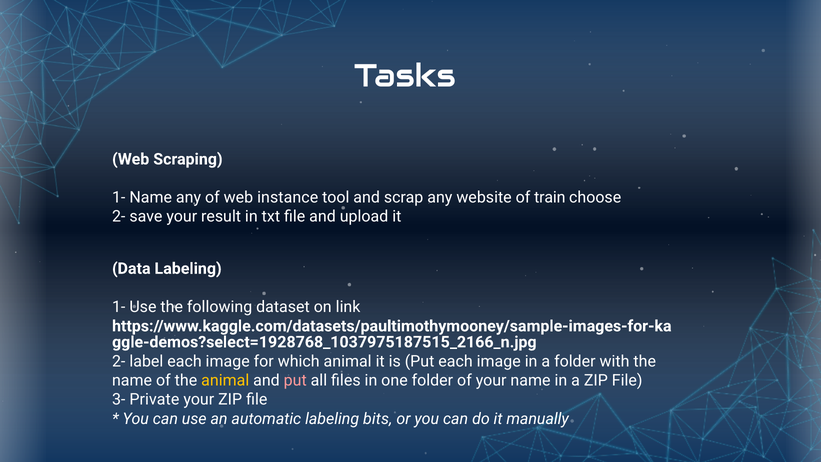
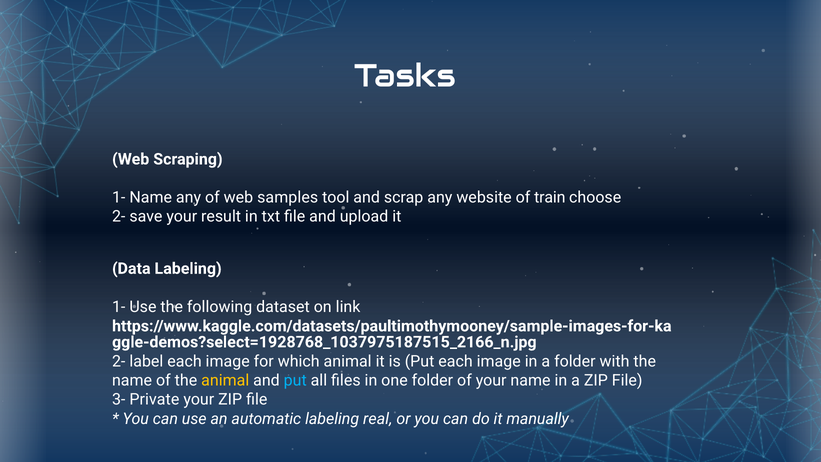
instance: instance -> samples
put at (295, 380) colour: pink -> light blue
bits: bits -> real
